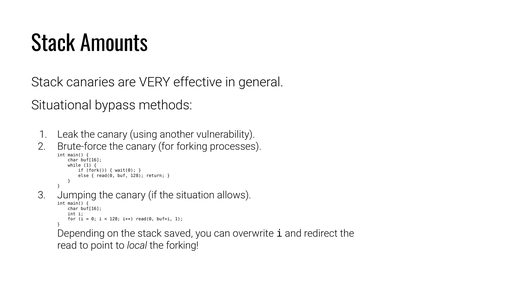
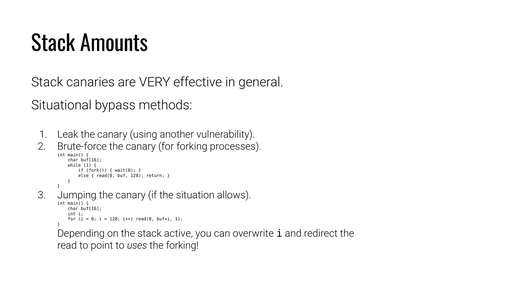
saved: saved -> active
local: local -> uses
